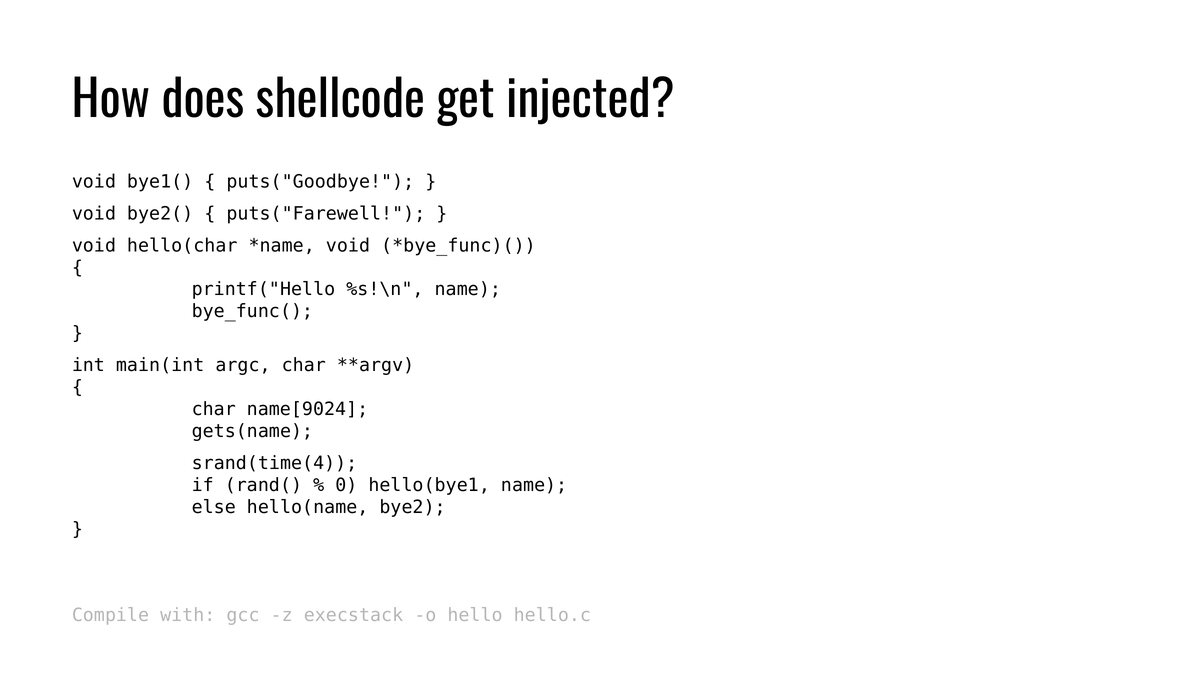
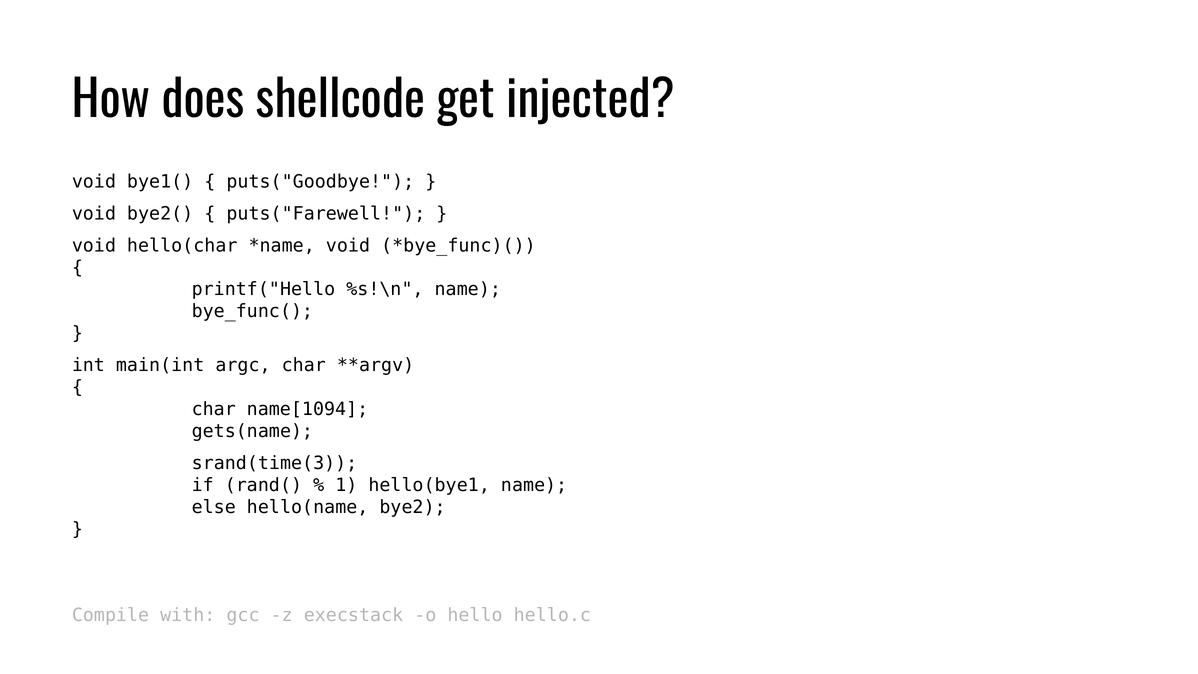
name[9024: name[9024 -> name[1094
srand(time(4: srand(time(4 -> srand(time(3
0: 0 -> 1
